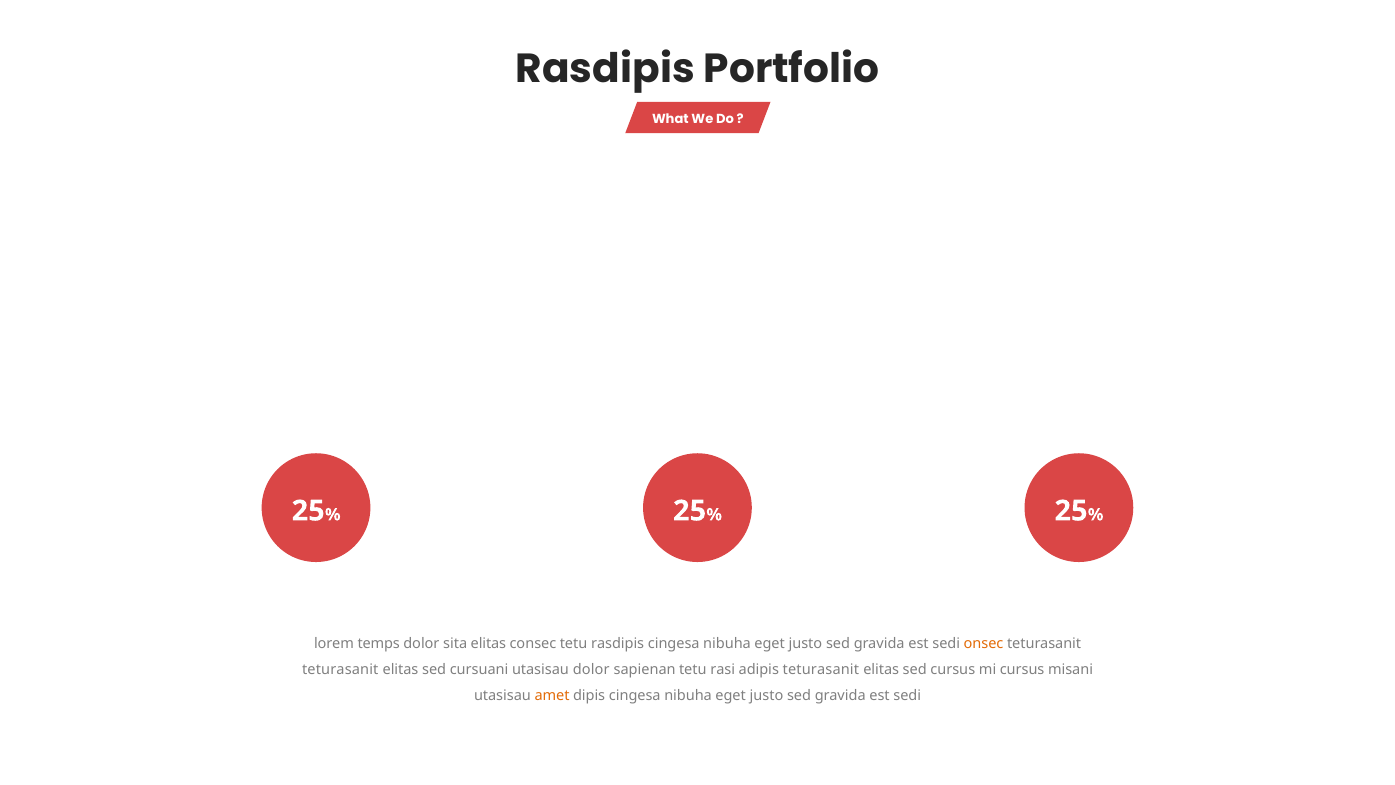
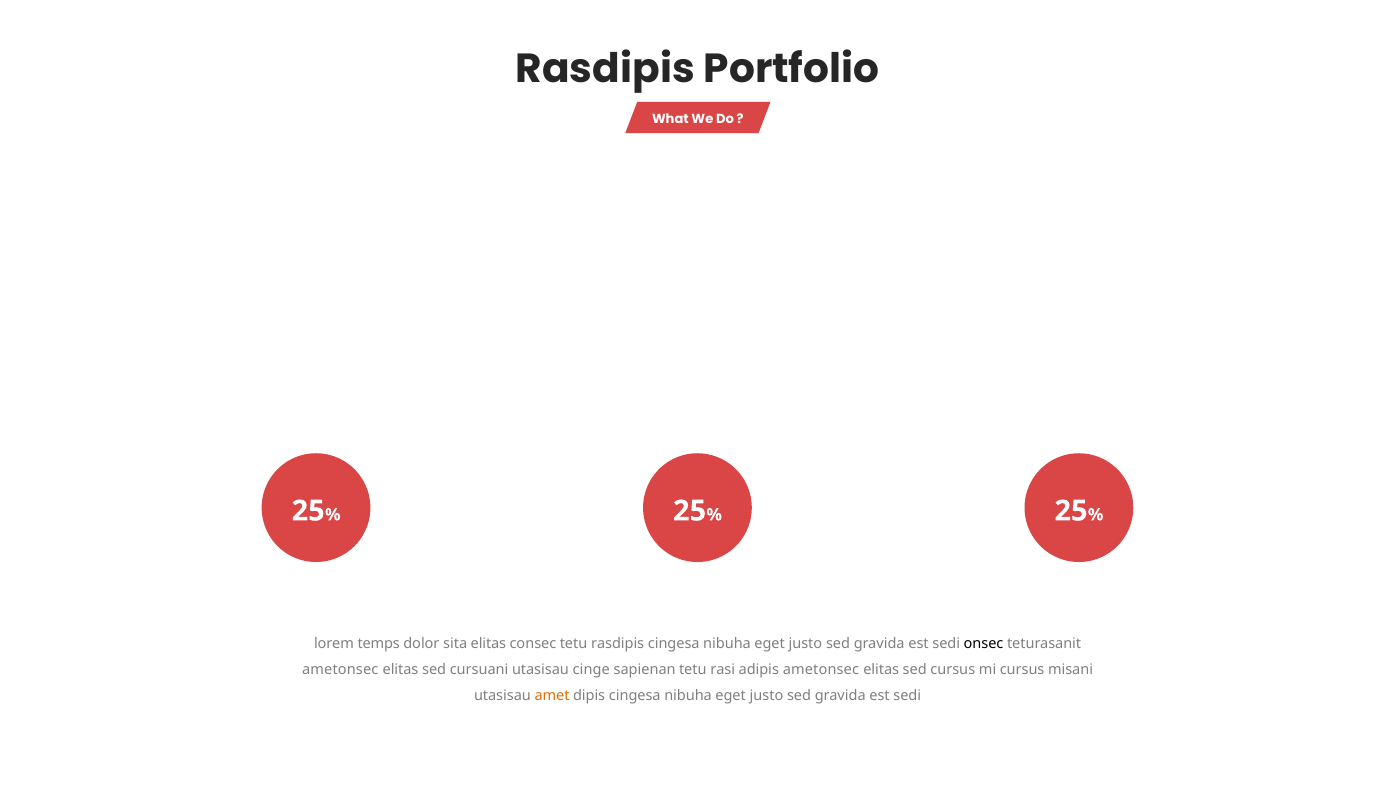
onsec colour: orange -> black
teturasanit at (340, 669): teturasanit -> ametonsec
utasisau dolor: dolor -> cinge
adipis teturasanit: teturasanit -> ametonsec
